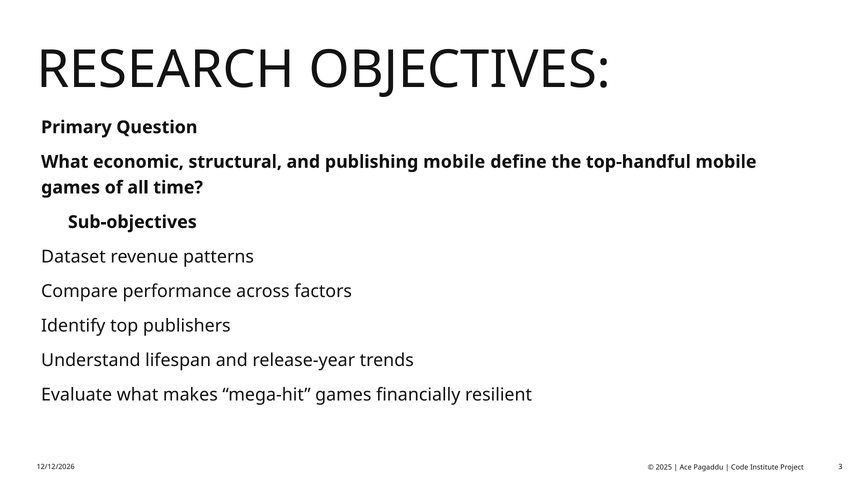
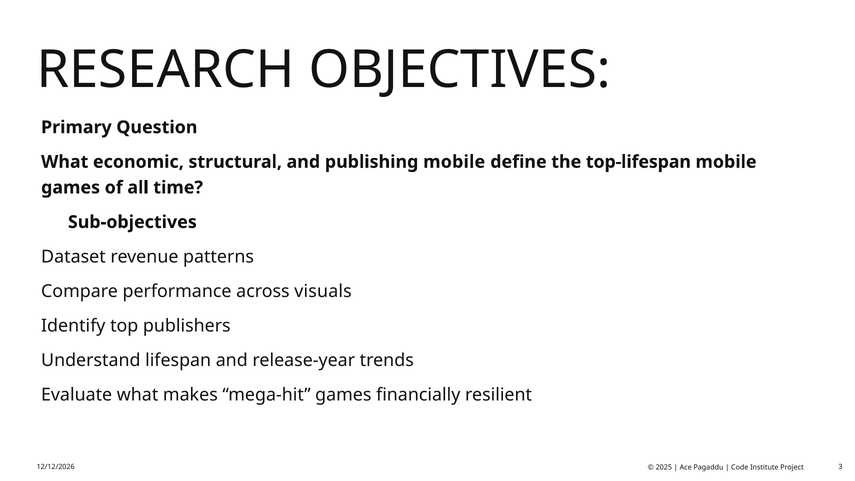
top-handful: top-handful -> top-lifespan
factors: factors -> visuals
